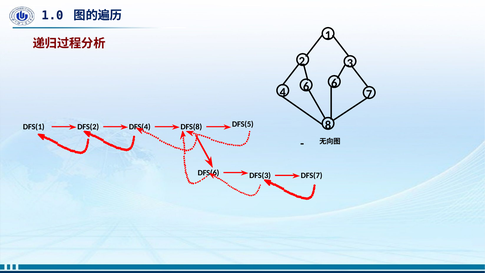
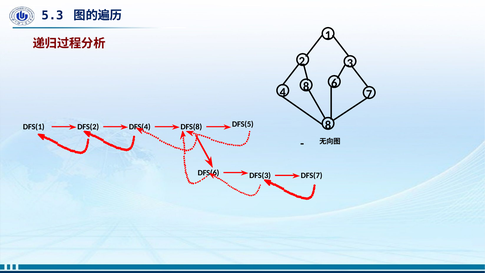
1.0: 1.0 -> 5.3
4 6: 6 -> 8
